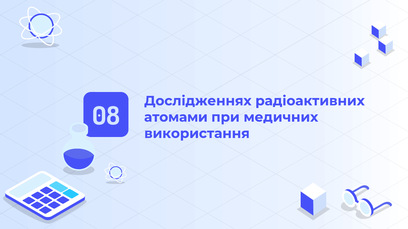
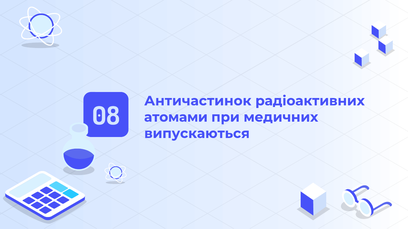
Дослідженнях: Дослідженнях -> Античастинок
використання: використання -> випускаються
